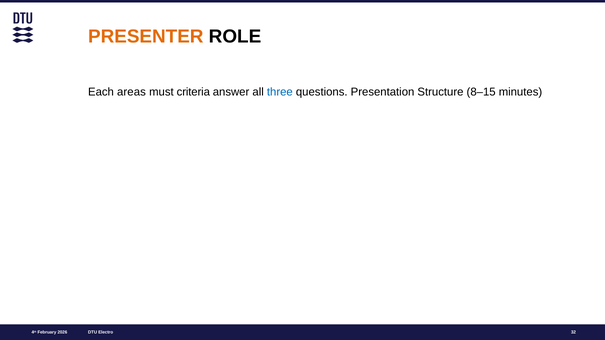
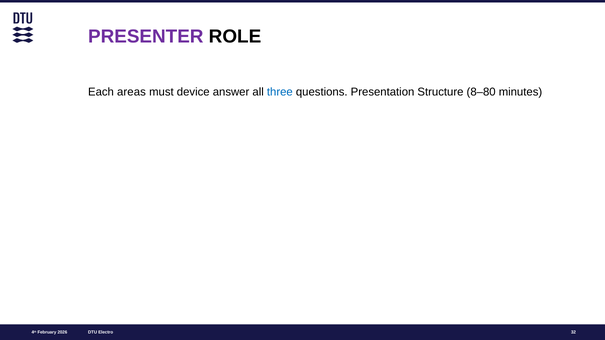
PRESENTER colour: orange -> purple
criteria: criteria -> device
8–15: 8–15 -> 8–80
